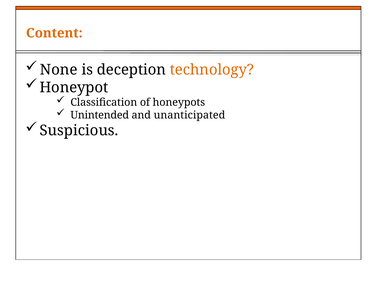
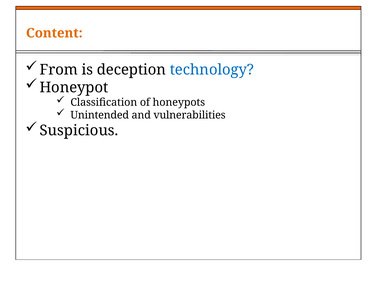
None: None -> From
technology colour: orange -> blue
unanticipated: unanticipated -> vulnerabilities
